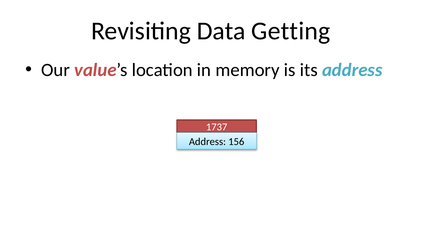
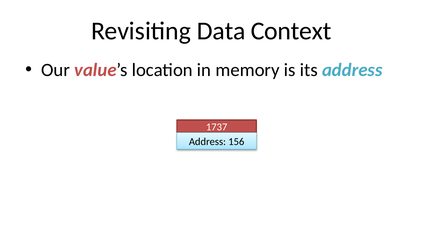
Getting: Getting -> Context
